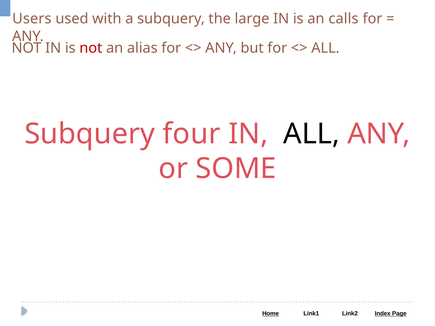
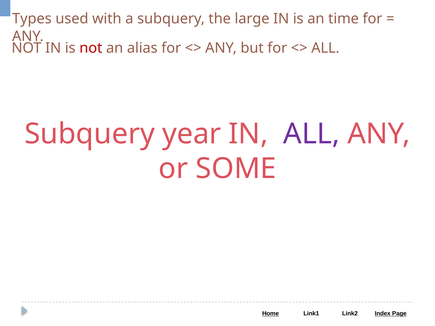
Users: Users -> Types
calls: calls -> time
four: four -> year
ALL at (312, 134) colour: black -> purple
